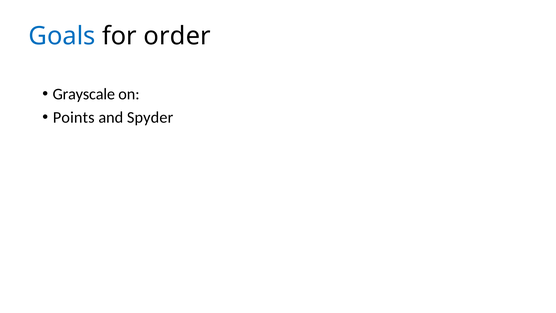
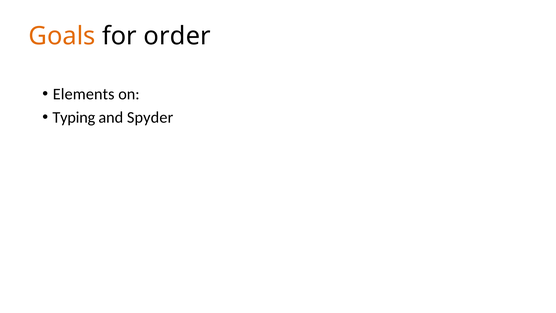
Goals colour: blue -> orange
Grayscale: Grayscale -> Elements
Points: Points -> Typing
